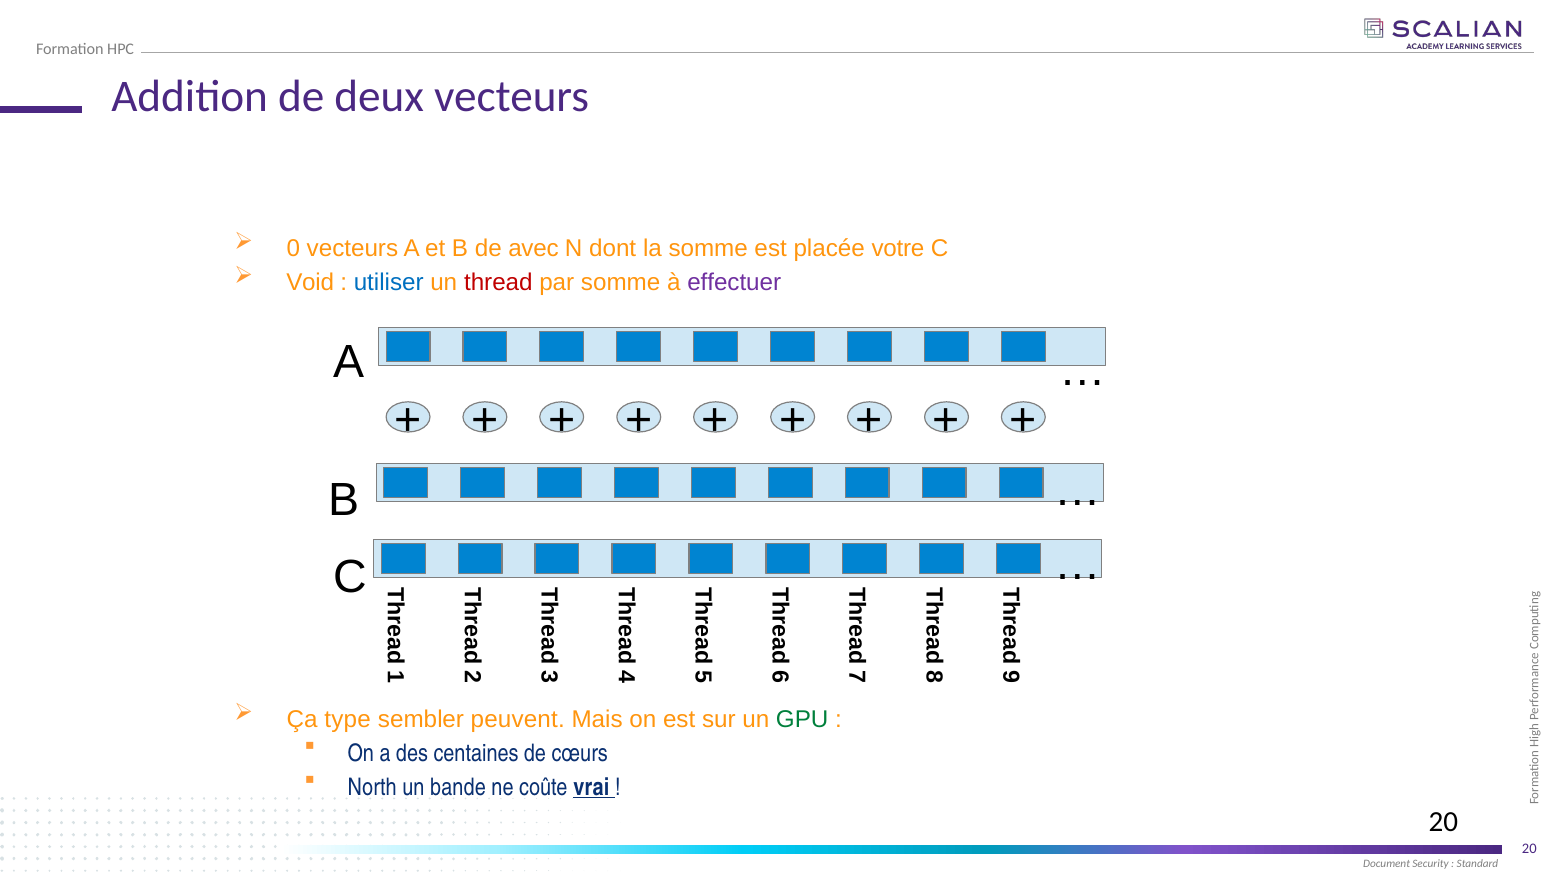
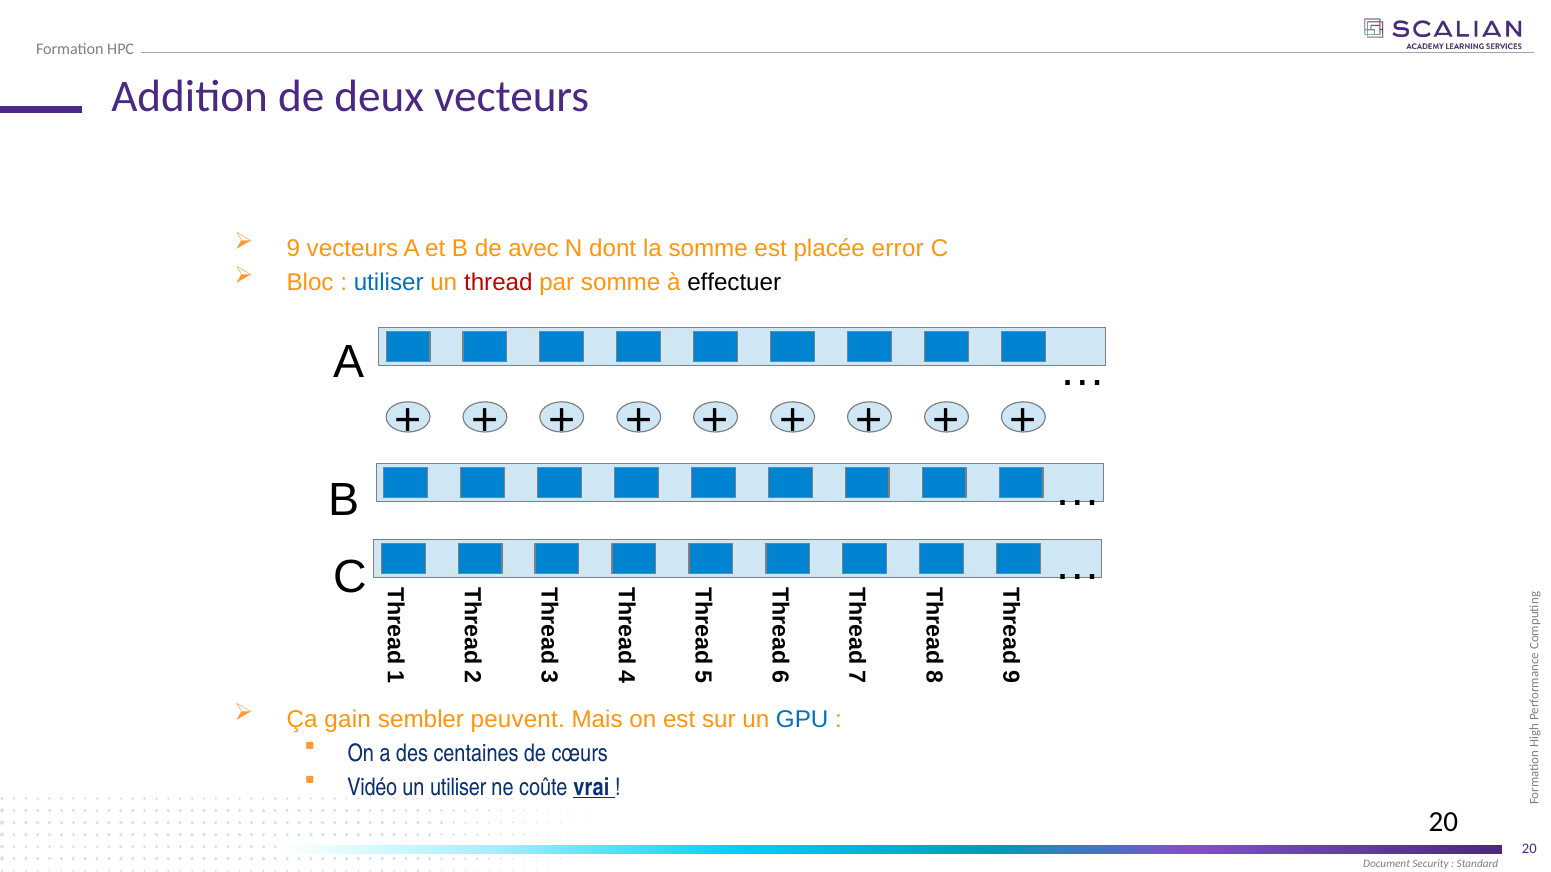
0 at (293, 249): 0 -> 9
votre: votre -> error
Void: Void -> Bloc
effectuer colour: purple -> black
type: type -> gain
GPU colour: green -> blue
North: North -> Vidéo
un bande: bande -> utiliser
